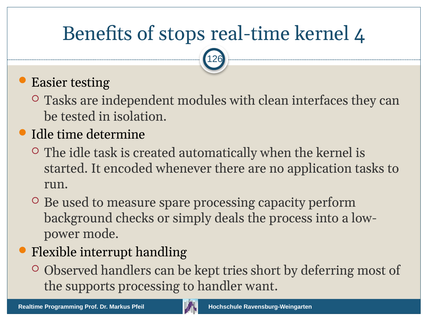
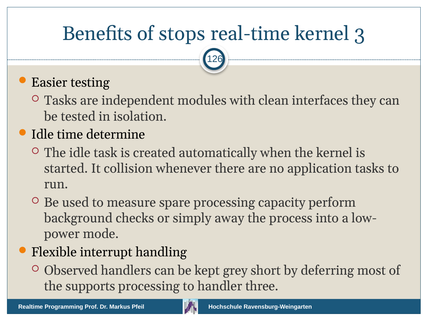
4: 4 -> 3
encoded: encoded -> collision
deals: deals -> away
tries: tries -> grey
want: want -> three
